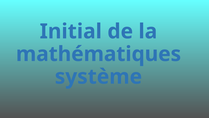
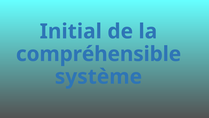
mathématiques: mathématiques -> compréhensible
